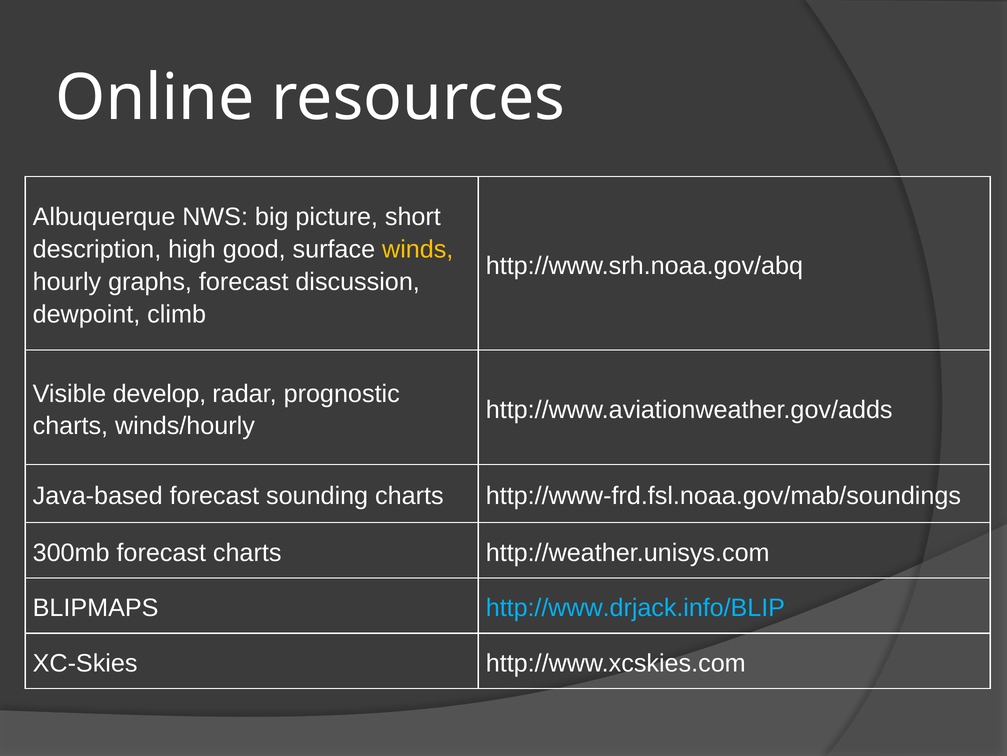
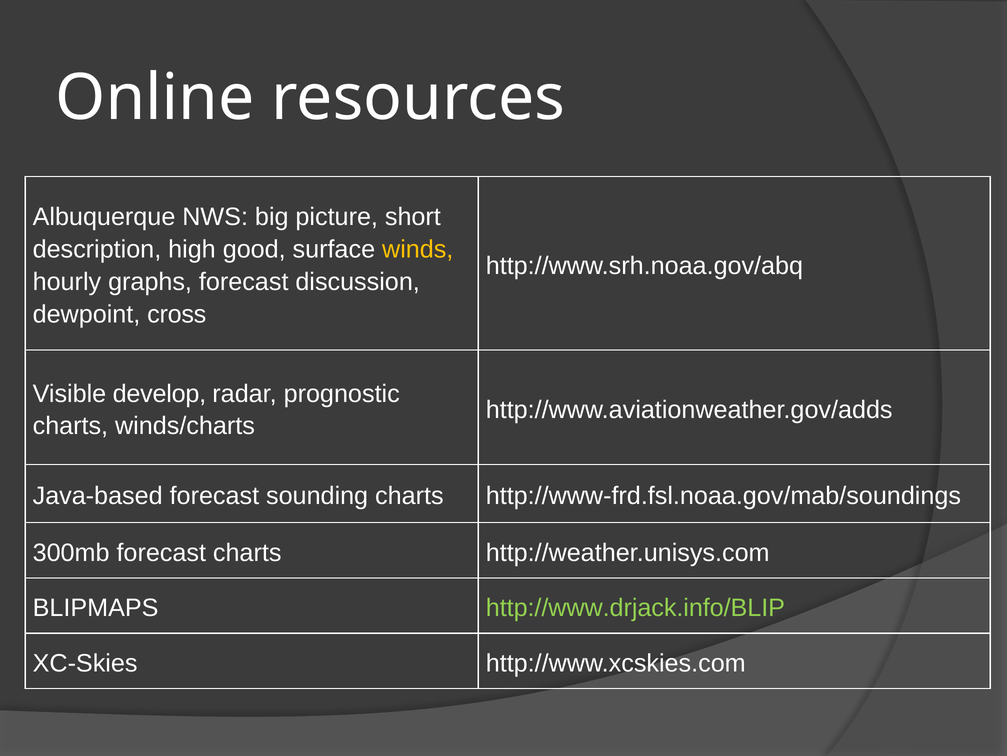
climb: climb -> cross
winds/hourly: winds/hourly -> winds/charts
http://www.drjack.info/BLIP colour: light blue -> light green
